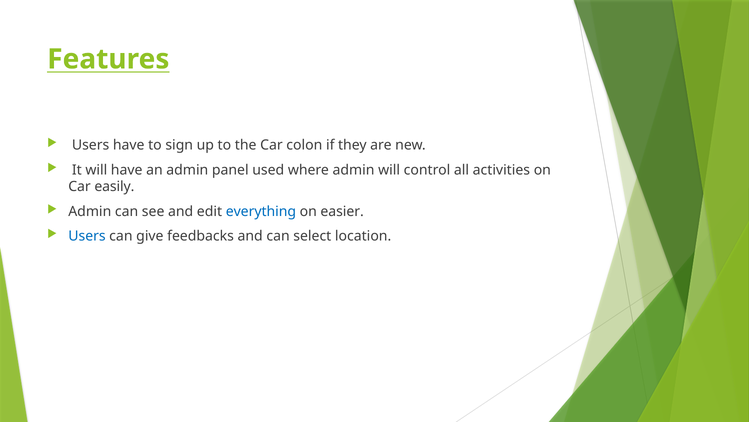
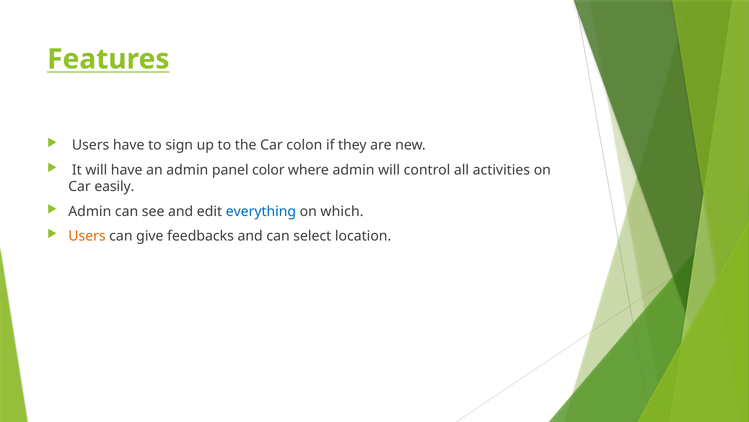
used: used -> color
easier: easier -> which
Users at (87, 236) colour: blue -> orange
